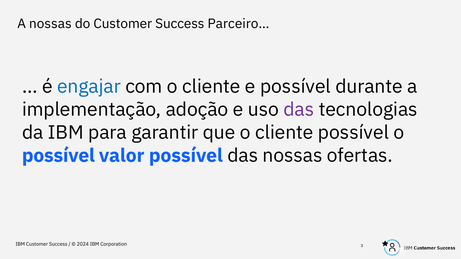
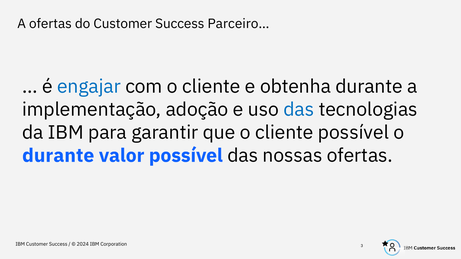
A nossas: nossas -> ofertas
e possível: possível -> obtenha
das at (299, 110) colour: purple -> blue
possível at (58, 156): possível -> durante
